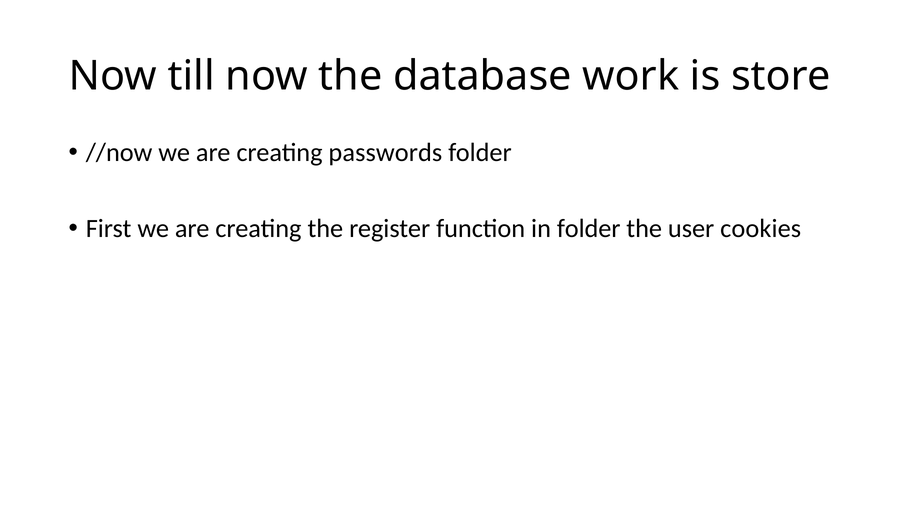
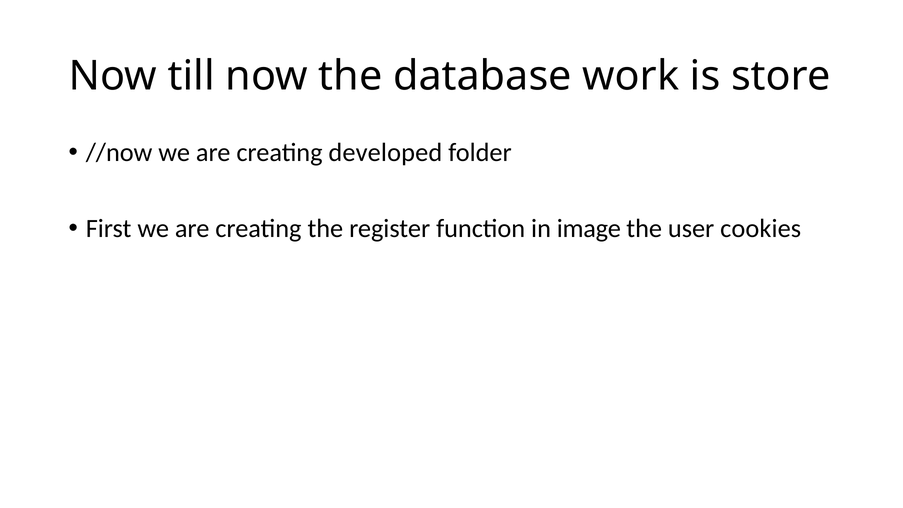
passwords: passwords -> developed
in folder: folder -> image
